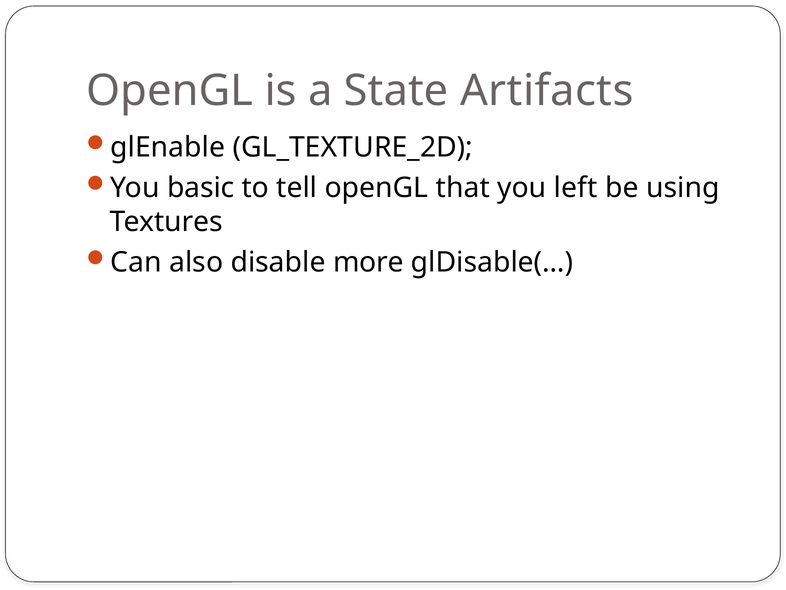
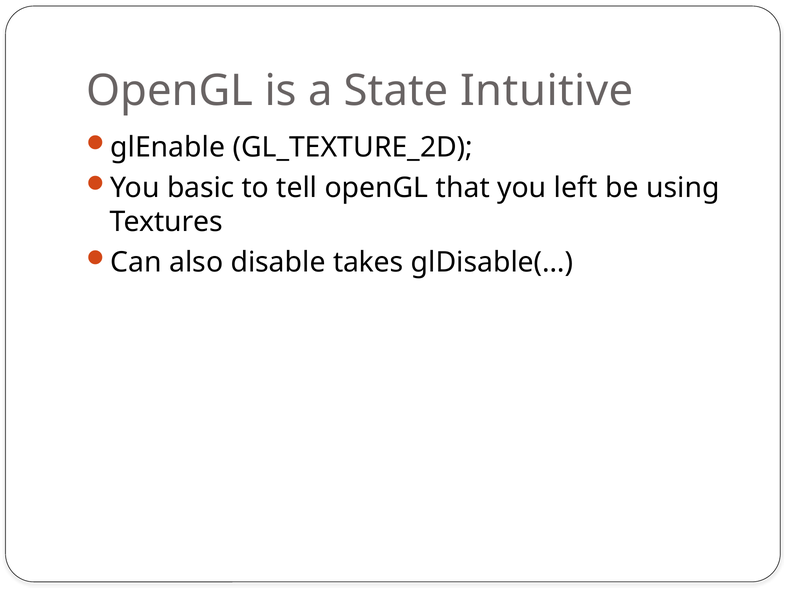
Artifacts: Artifacts -> Intuitive
more: more -> takes
